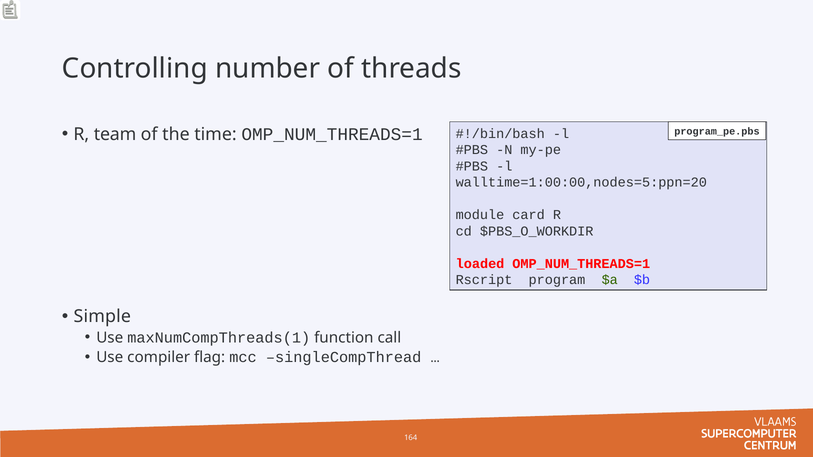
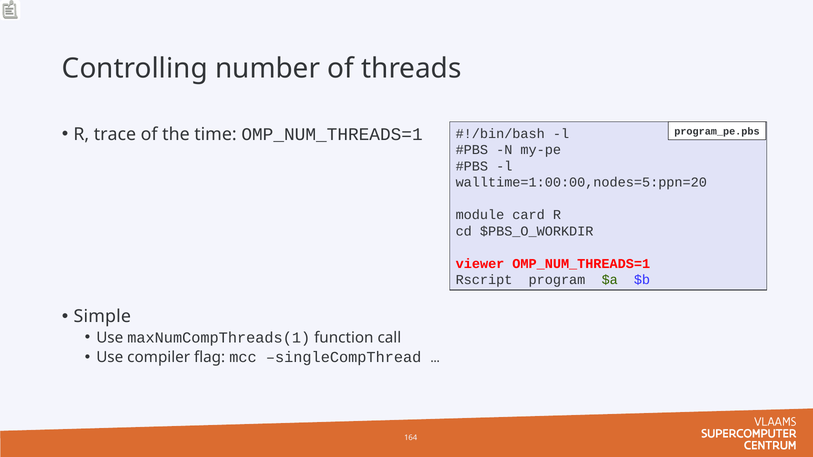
team: team -> trace
loaded: loaded -> viewer
